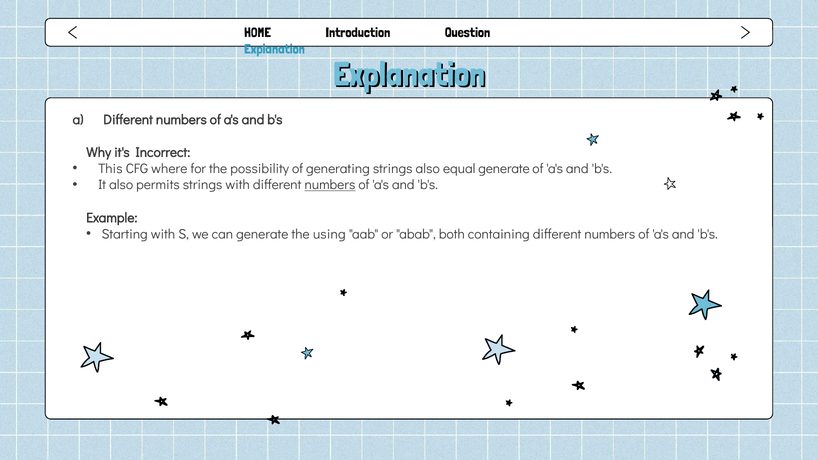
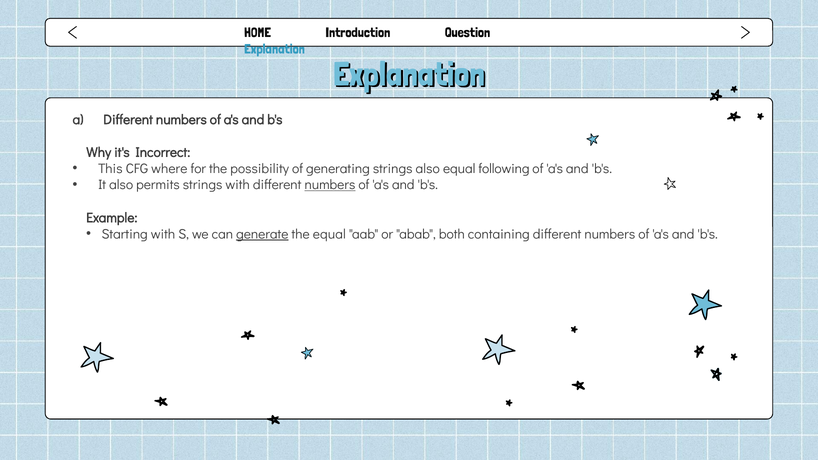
equal generate: generate -> following
generate at (262, 234) underline: none -> present
the using: using -> equal
